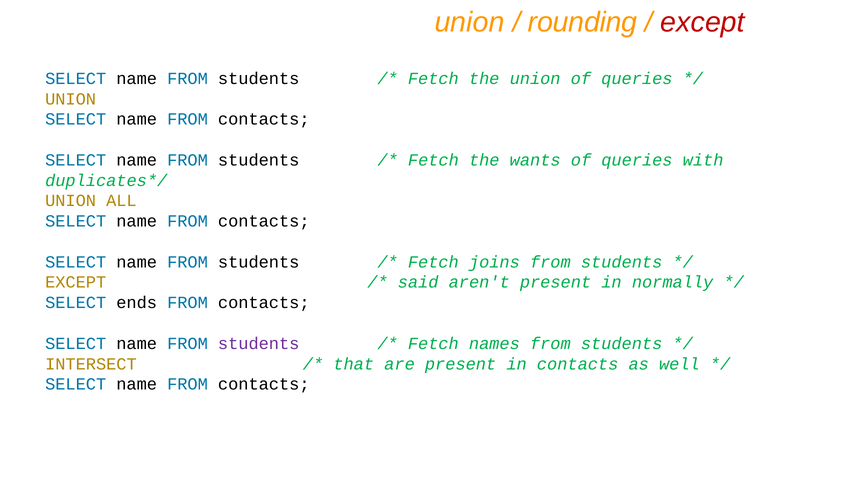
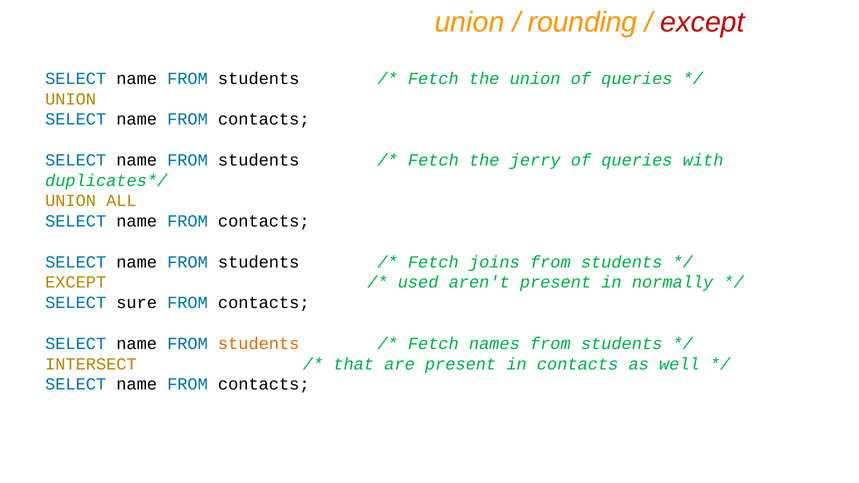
wants: wants -> jerry
said: said -> used
ends: ends -> sure
students at (259, 344) colour: purple -> orange
